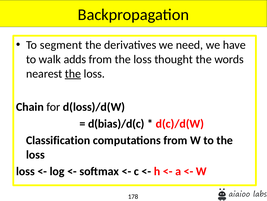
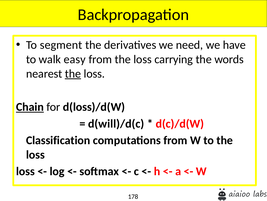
adds: adds -> easy
thought: thought -> carrying
Chain underline: none -> present
d(bias)/d(c: d(bias)/d(c -> d(will)/d(c
